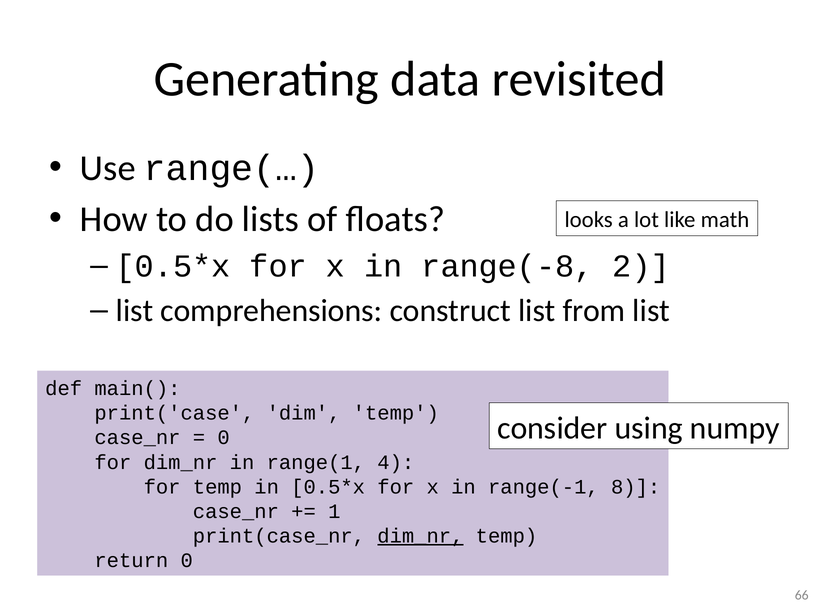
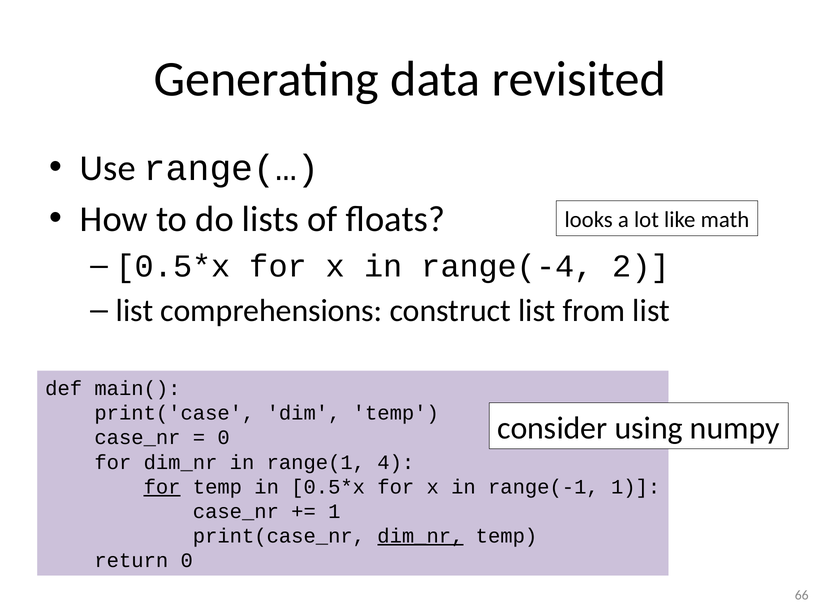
range(-8: range(-8 -> range(-4
for at (162, 487) underline: none -> present
range(-1 8: 8 -> 1
